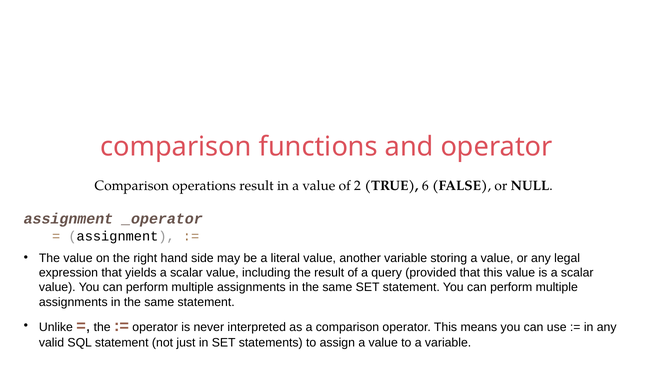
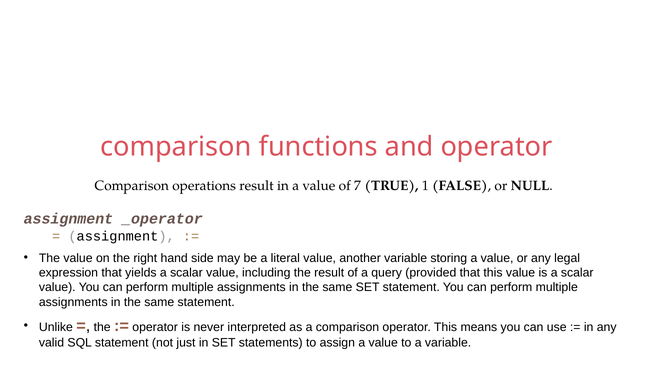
2: 2 -> 7
6: 6 -> 1
